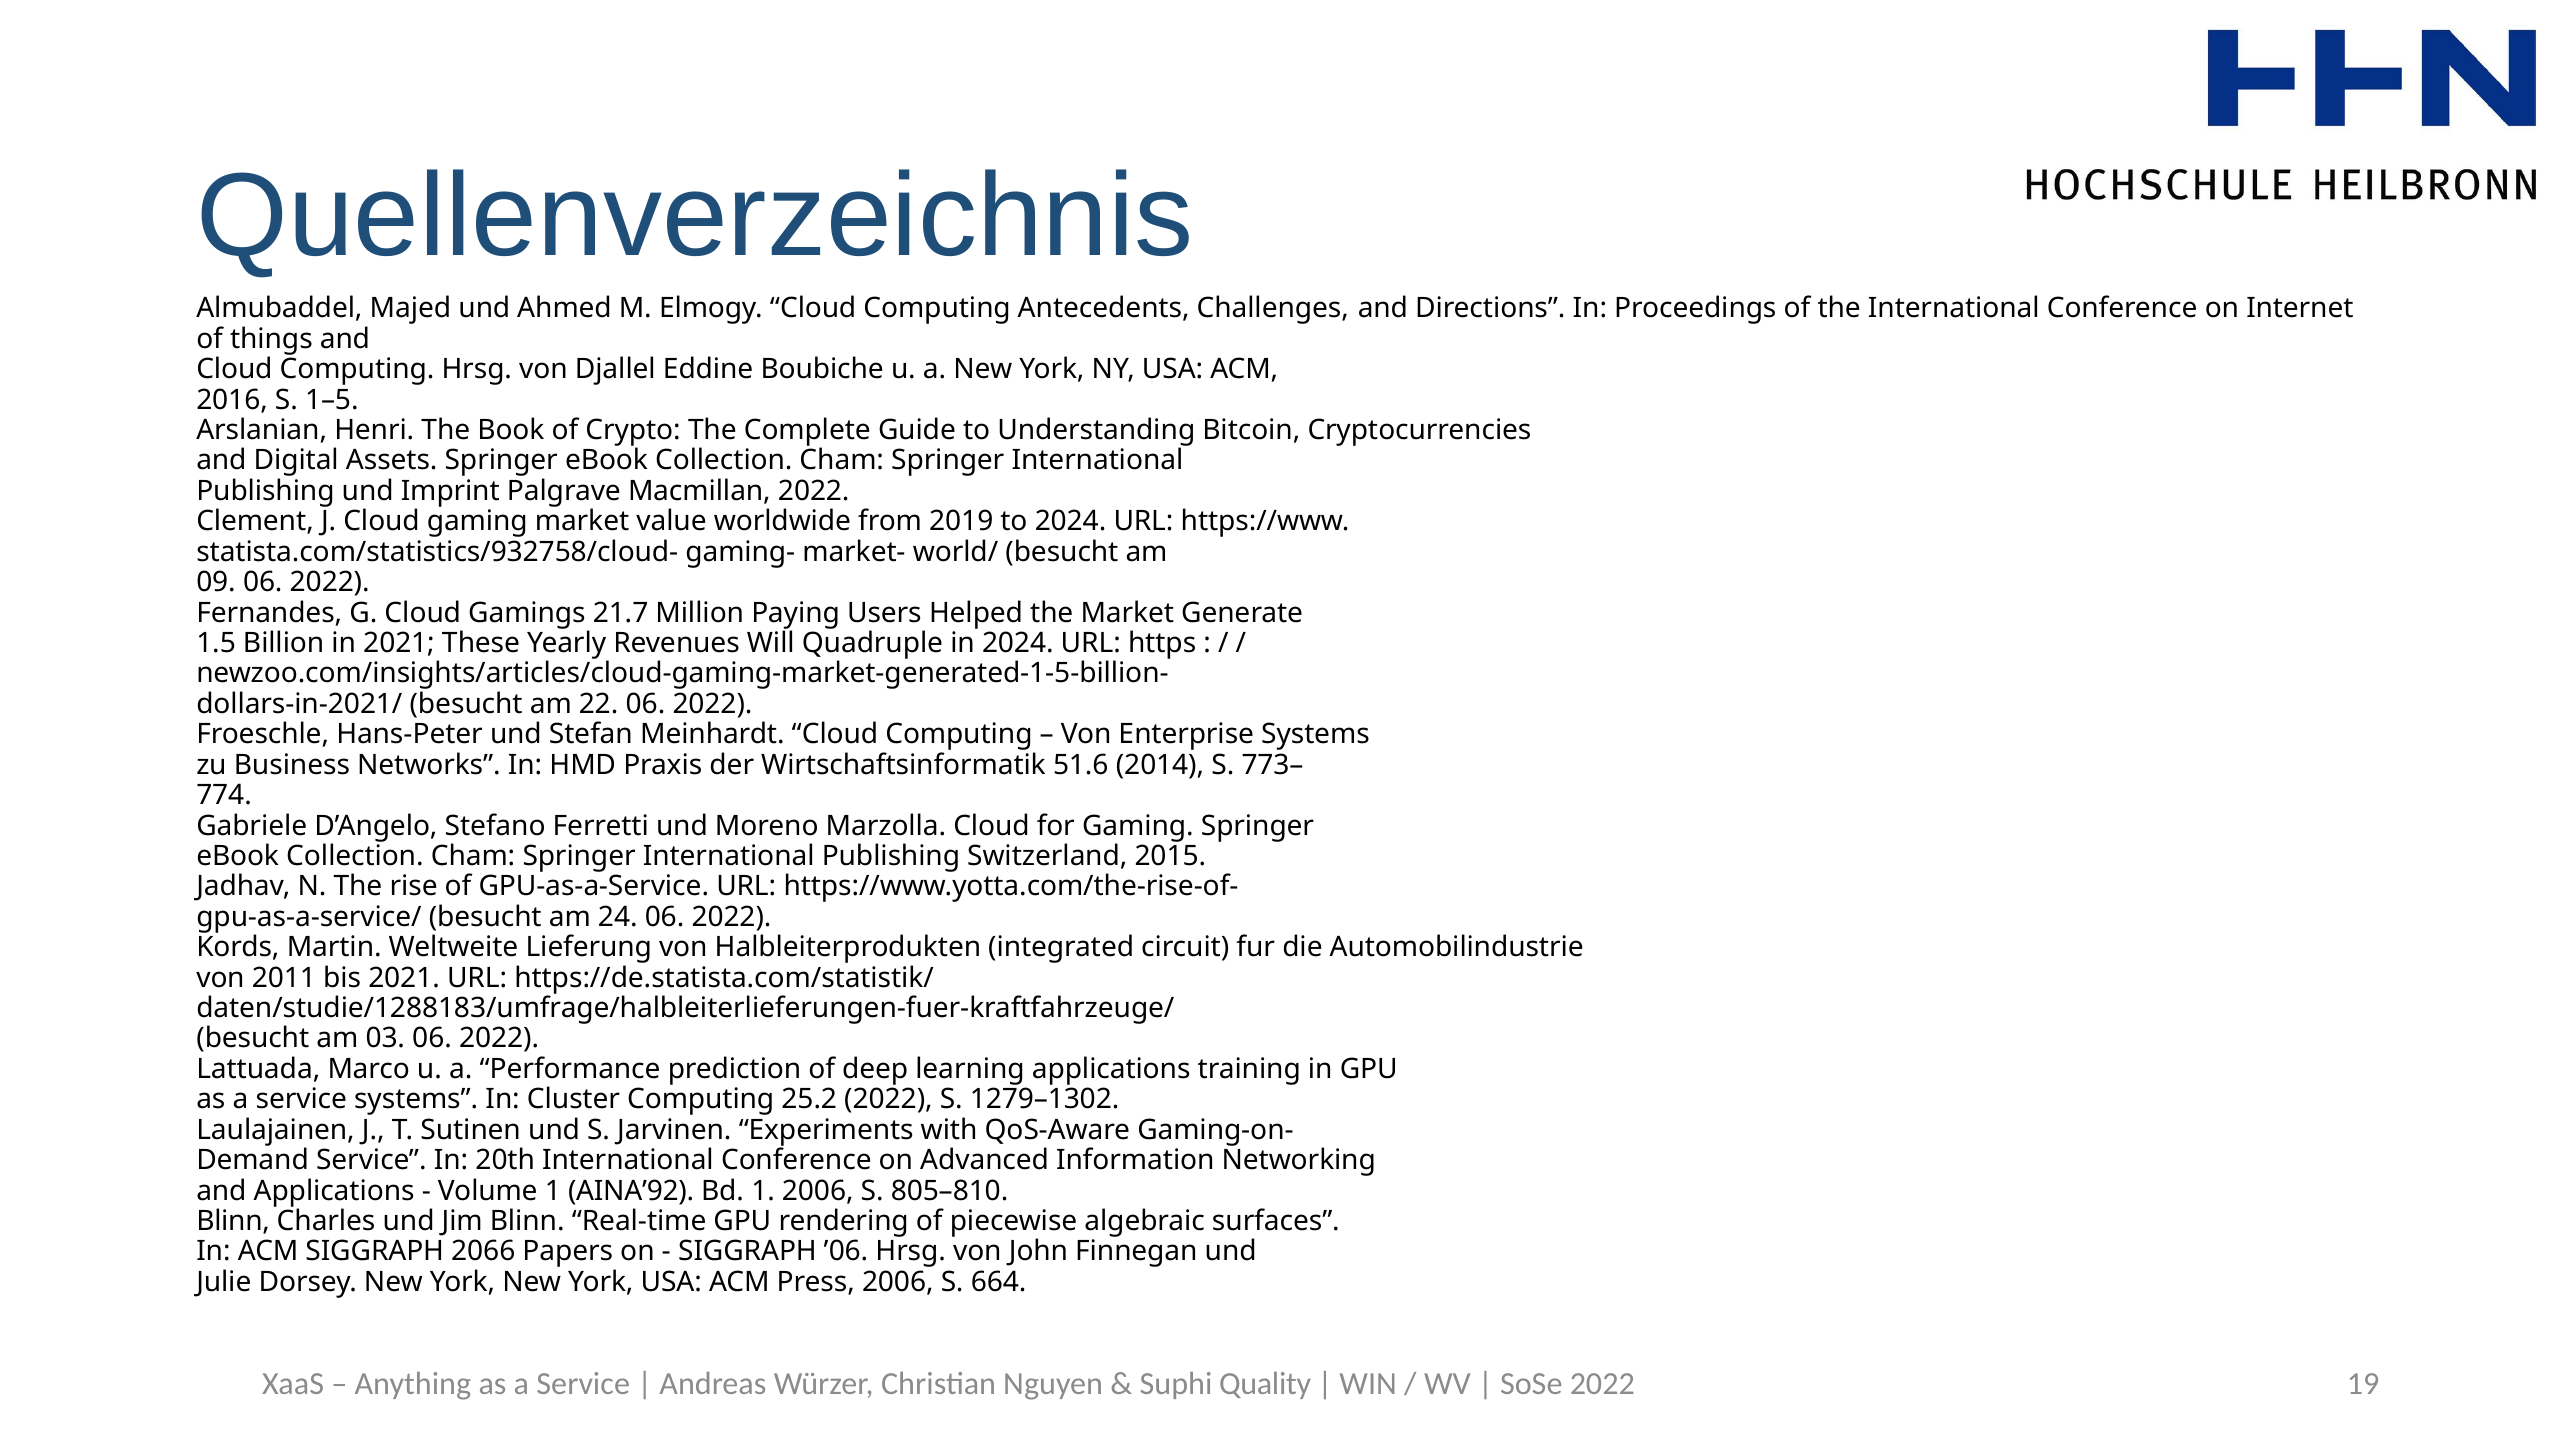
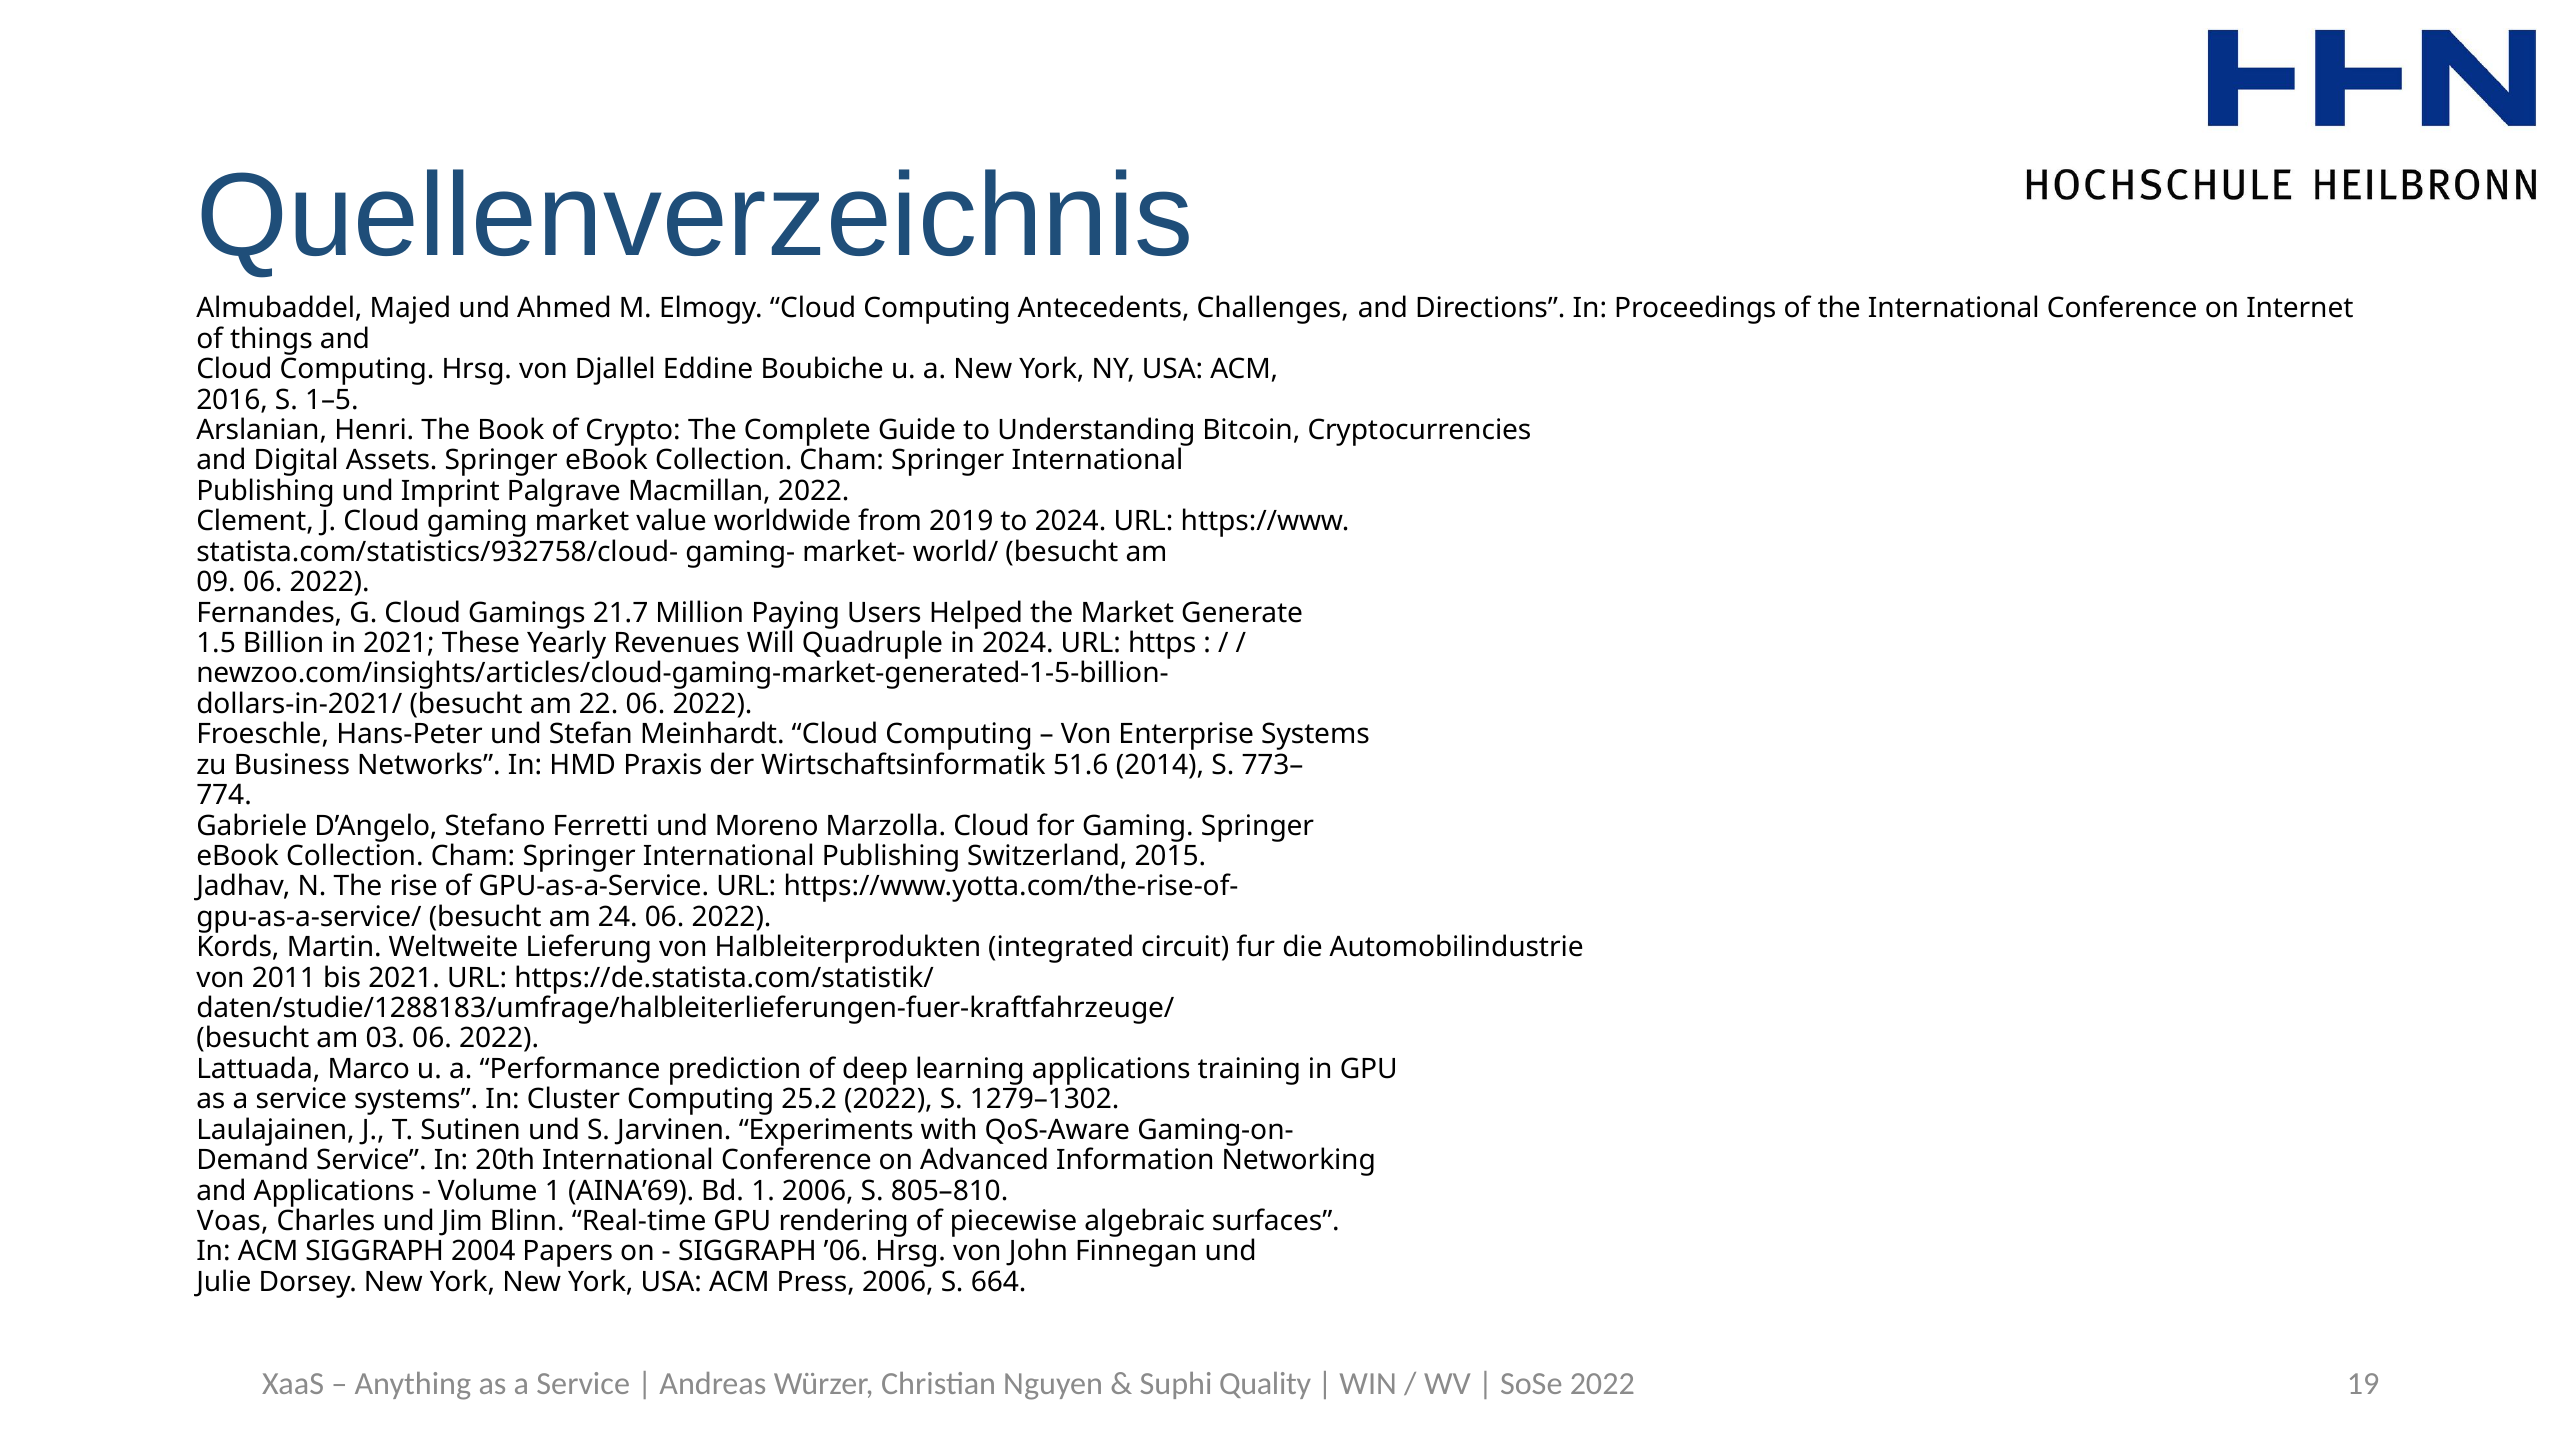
AINA’92: AINA’92 -> AINA’69
Blinn at (233, 1221): Blinn -> Voas
2066: 2066 -> 2004
